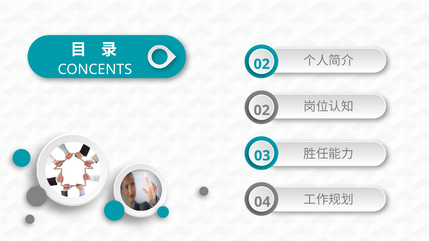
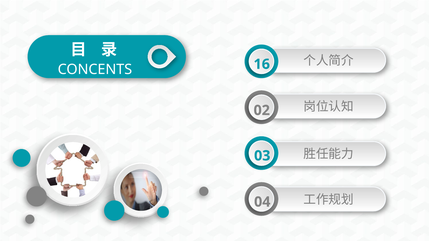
CONCENTS 02: 02 -> 16
